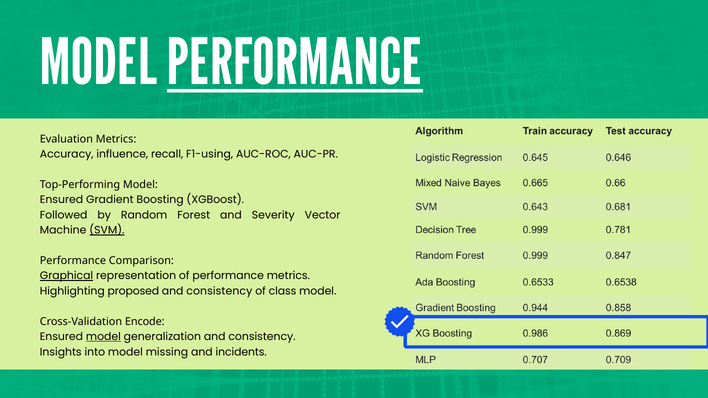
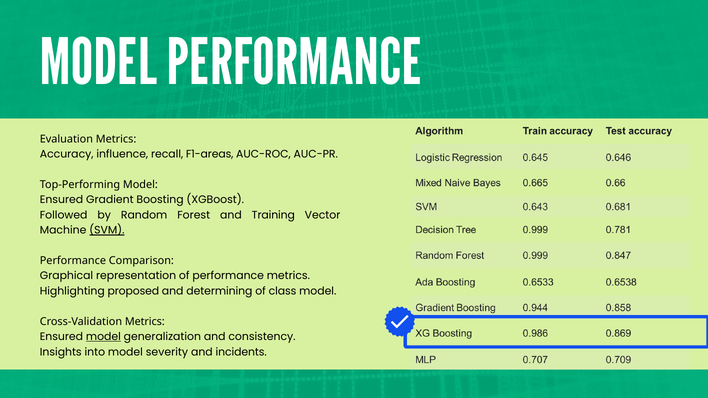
PERFORMANCE at (295, 63) underline: present -> none
F1-using: F1-using -> F1-areas
Severity: Severity -> Training
Graphical underline: present -> none
consistency at (219, 291): consistency -> determining
Cross-Validation Encode: Encode -> Metrics
missing: missing -> severity
